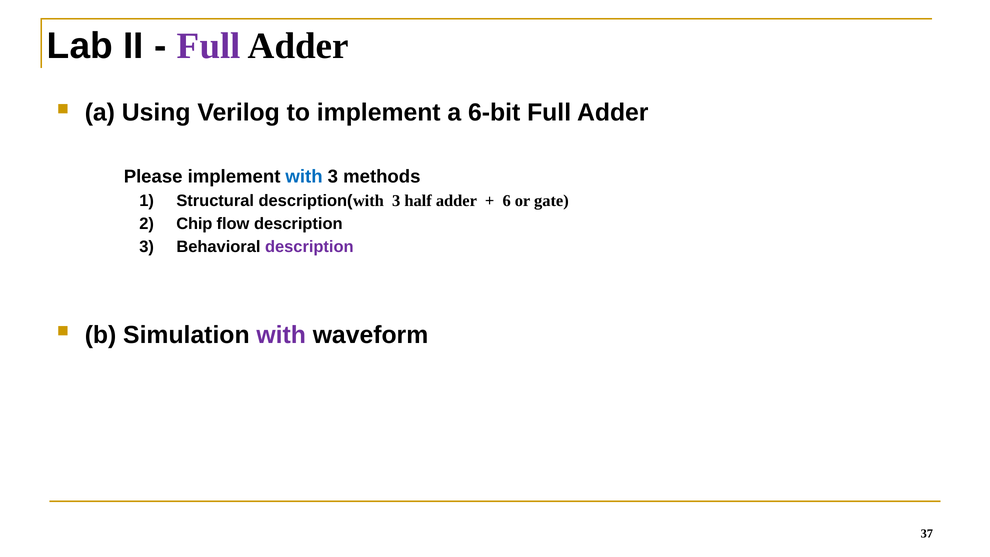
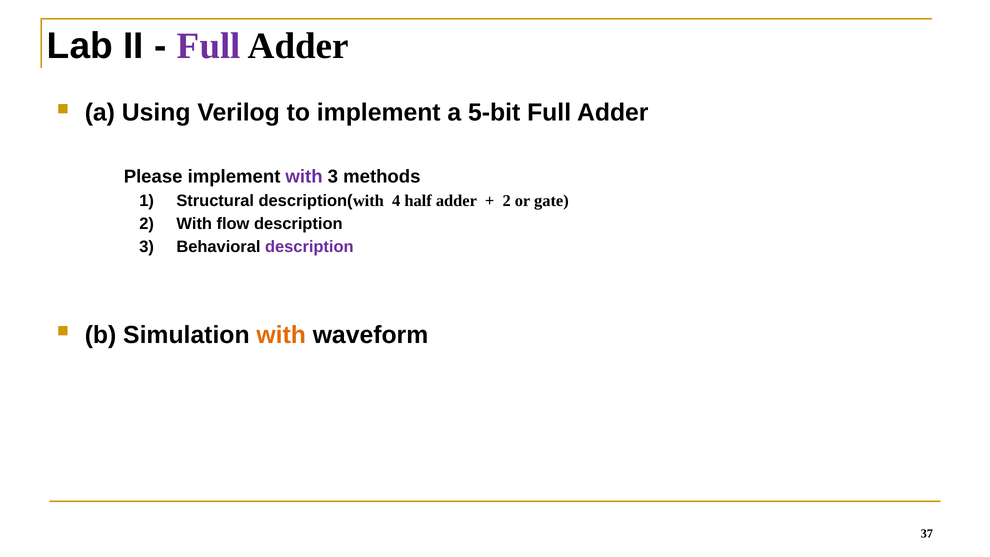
6-bit: 6-bit -> 5-bit
with at (304, 176) colour: blue -> purple
description(with 3: 3 -> 4
6 at (507, 201): 6 -> 2
2 Chip: Chip -> With
with at (281, 335) colour: purple -> orange
